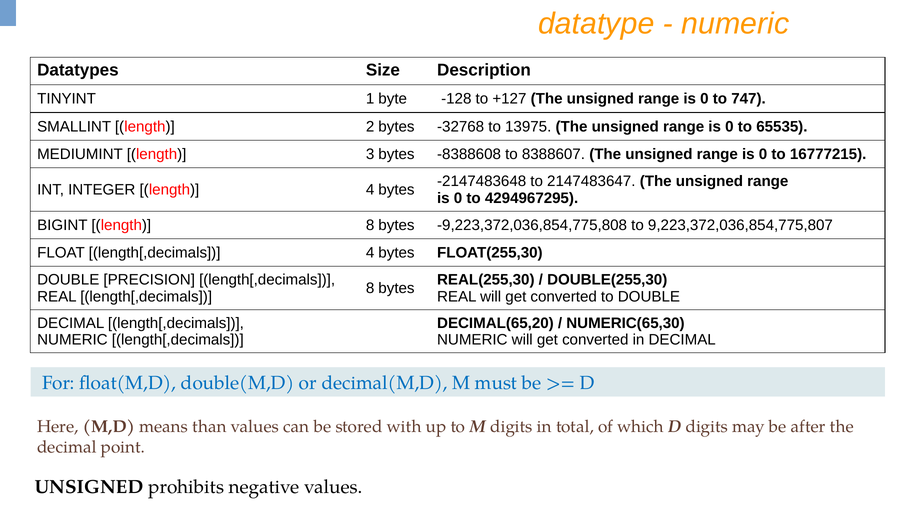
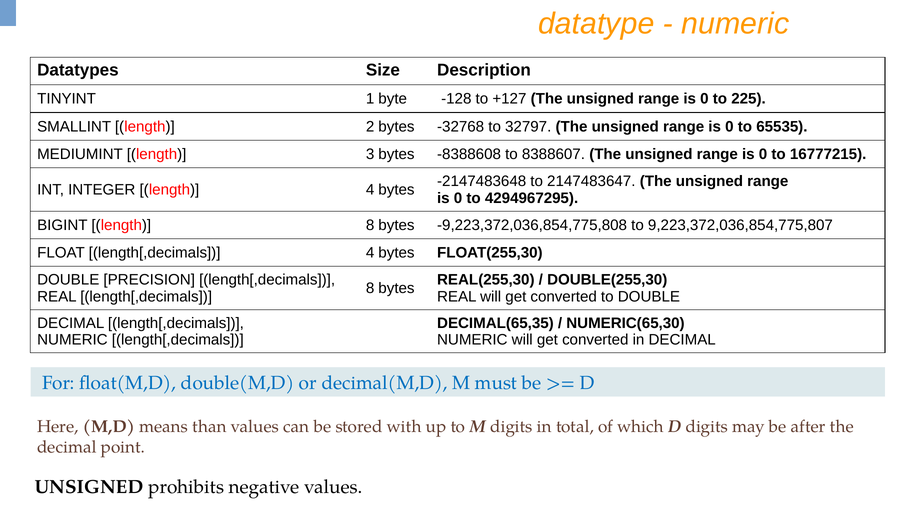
747: 747 -> 225
13975: 13975 -> 32797
DECIMAL(65,20: DECIMAL(65,20 -> DECIMAL(65,35
